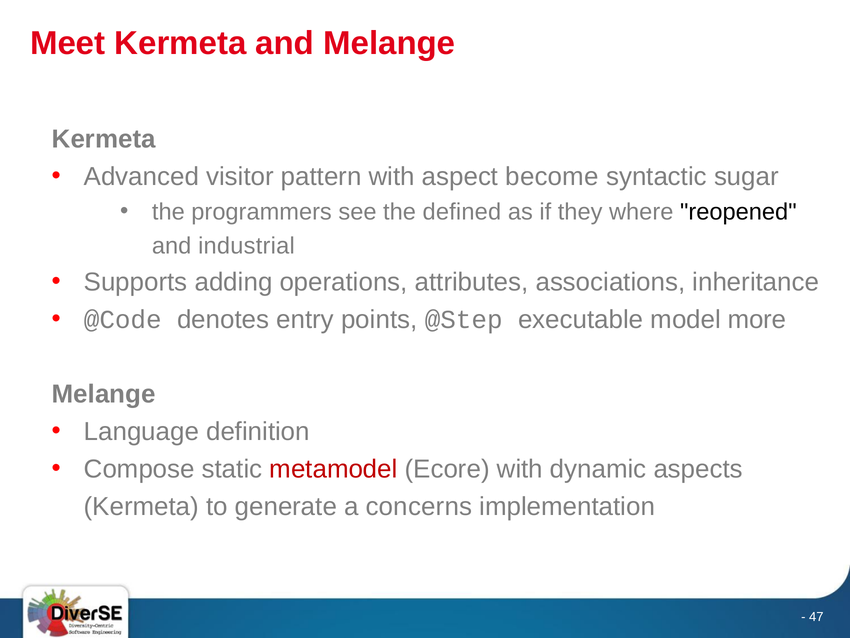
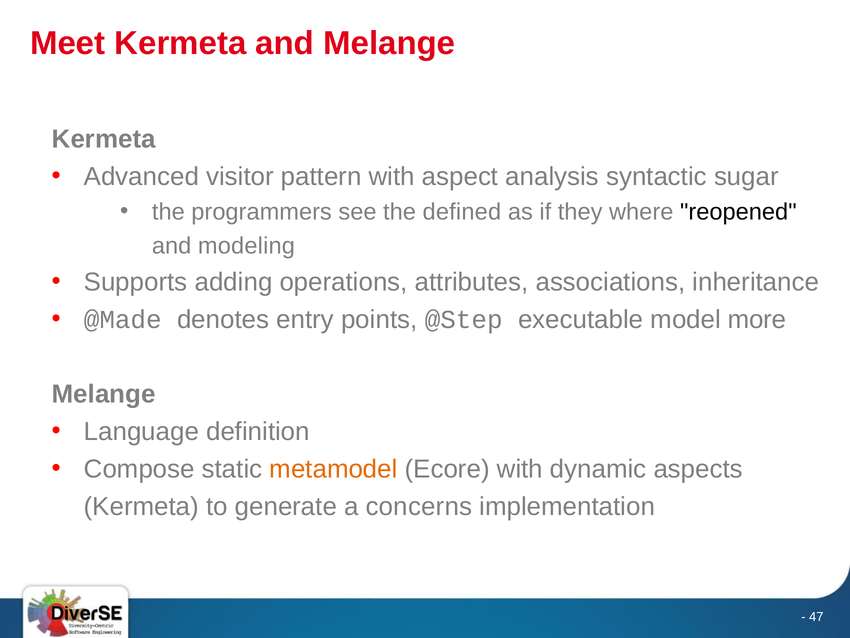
become: become -> analysis
industrial: industrial -> modeling
@Code: @Code -> @Made
metamodel colour: red -> orange
